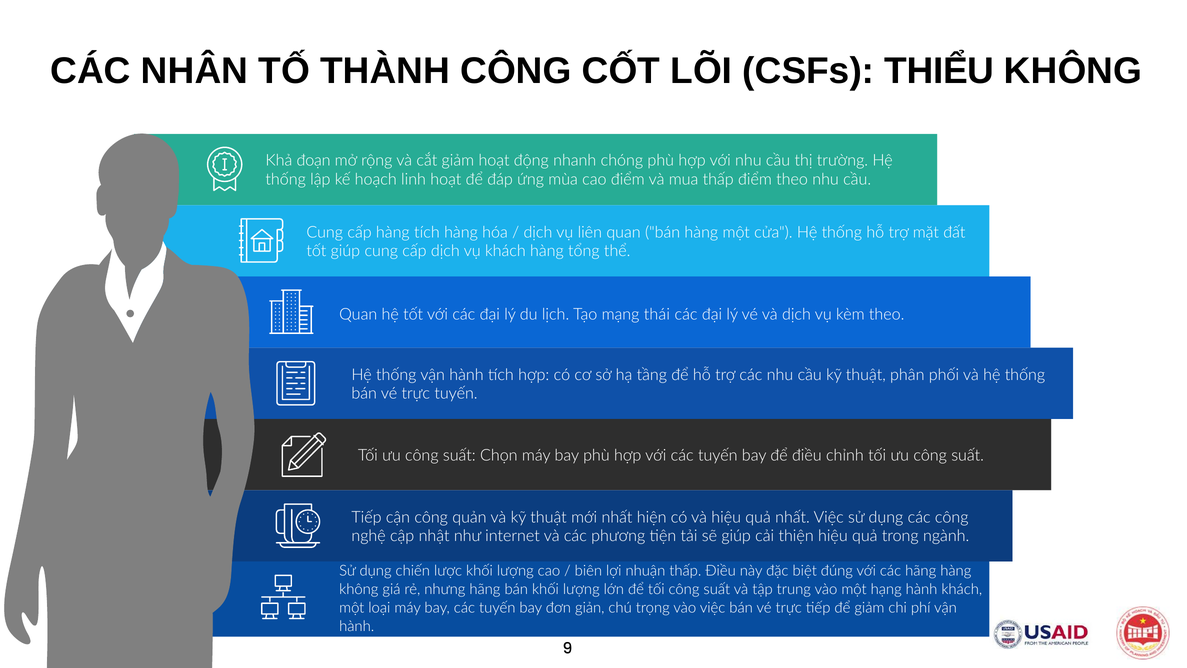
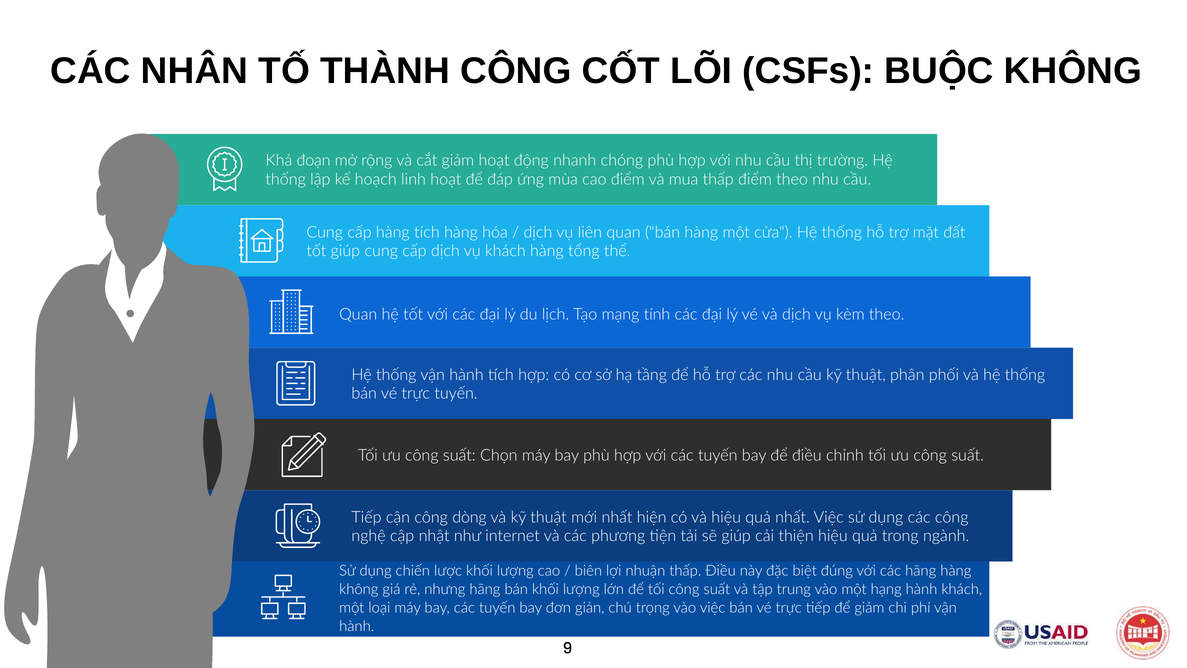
THIỂU: THIỂU -> BUỘC
thái: thái -> tính
quản: quản -> dòng
